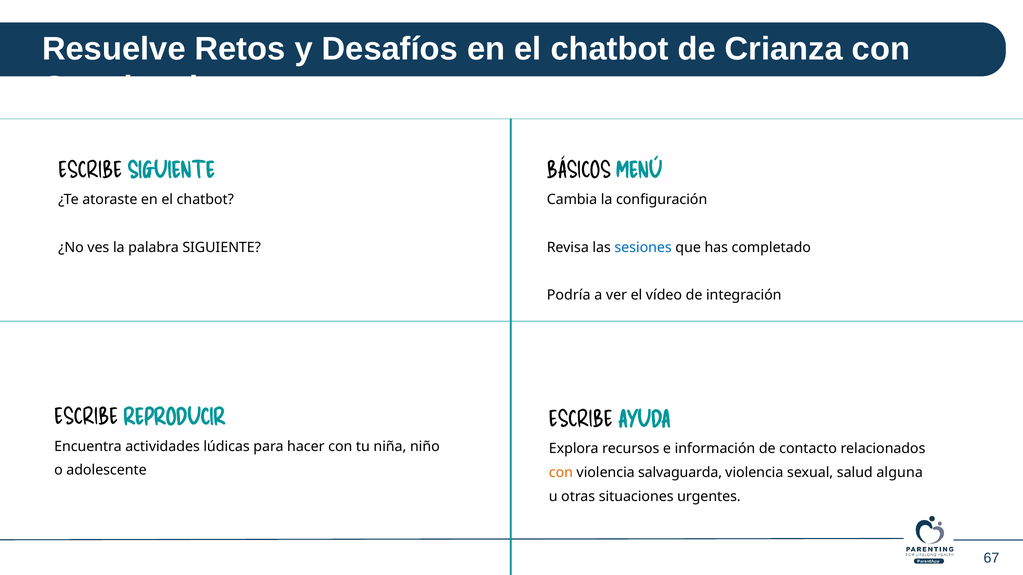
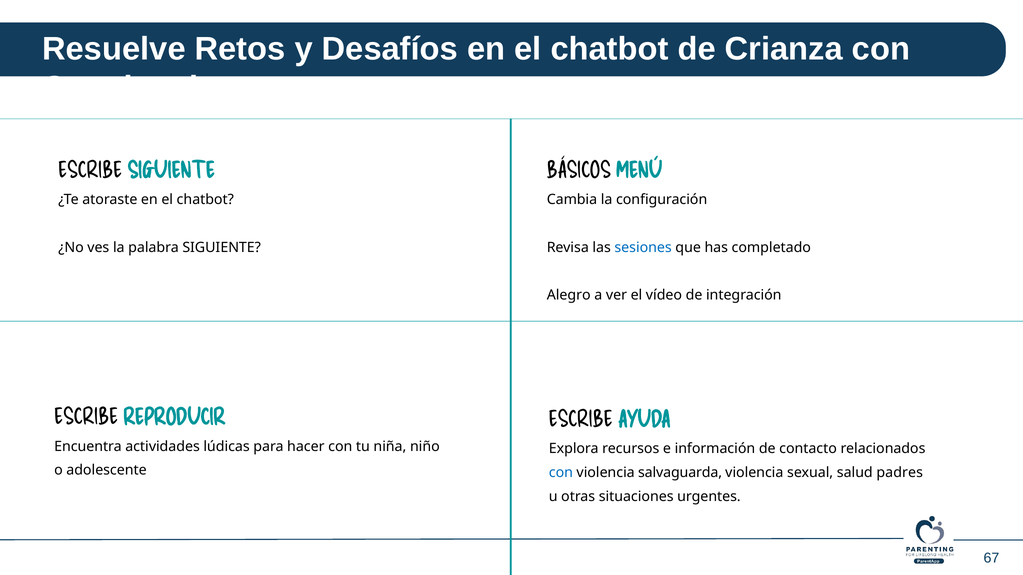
Podría: Podría -> Alegro
con at (561, 473) colour: orange -> blue
alguna: alguna -> padres
